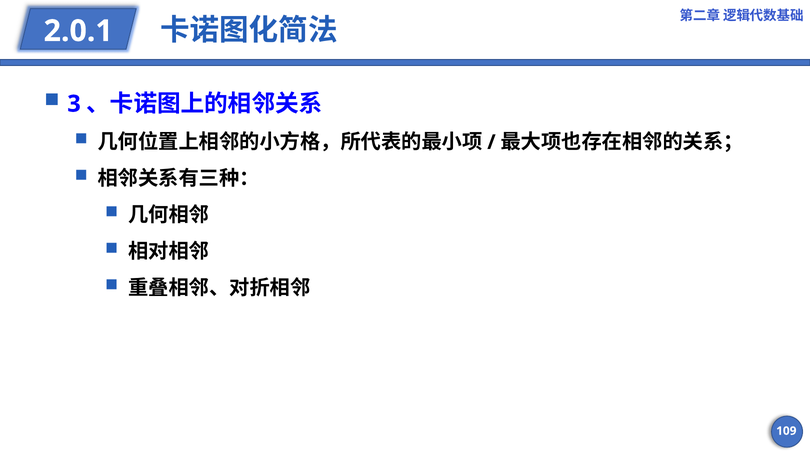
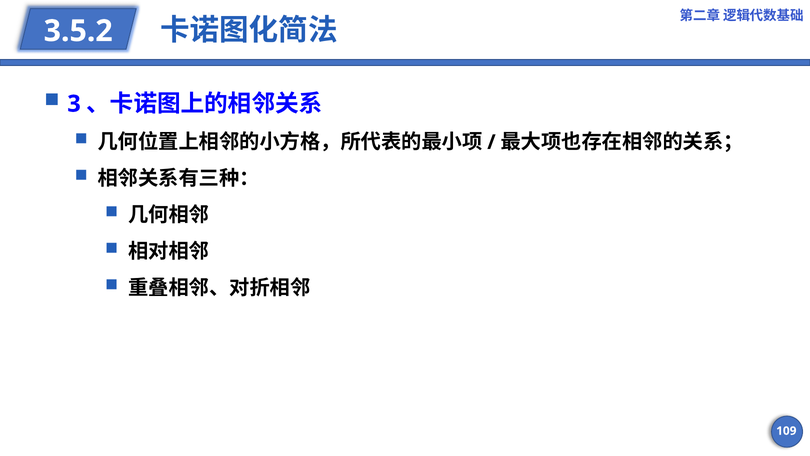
2.0.1: 2.0.1 -> 3.5.2
